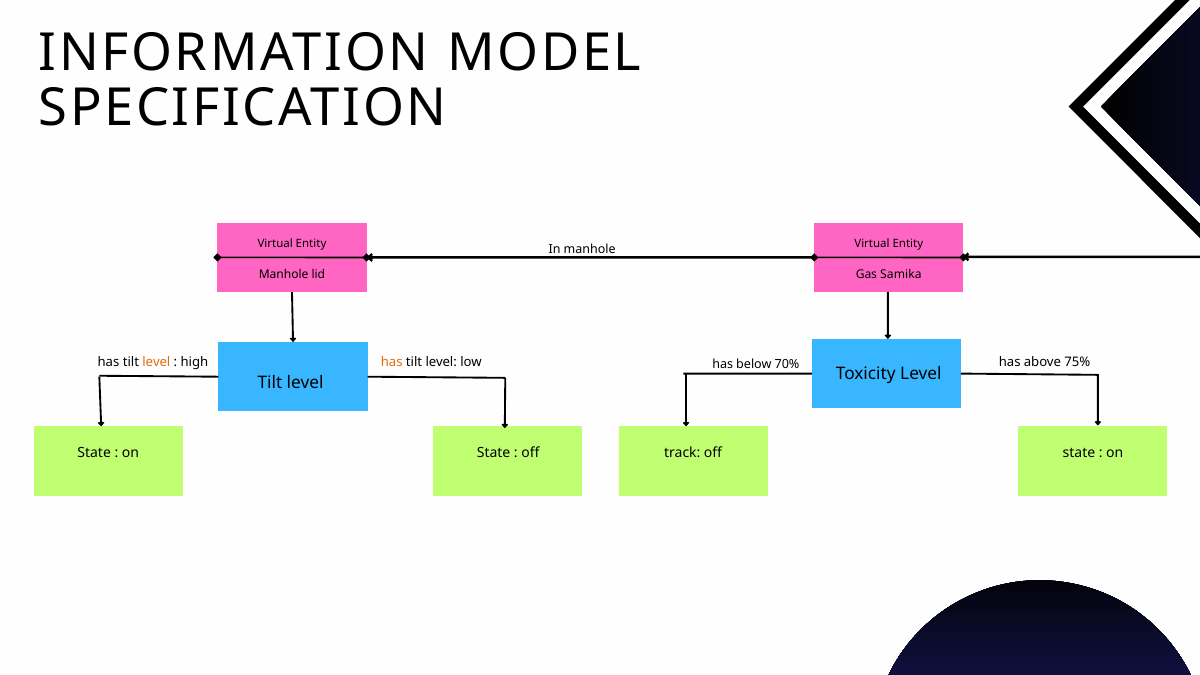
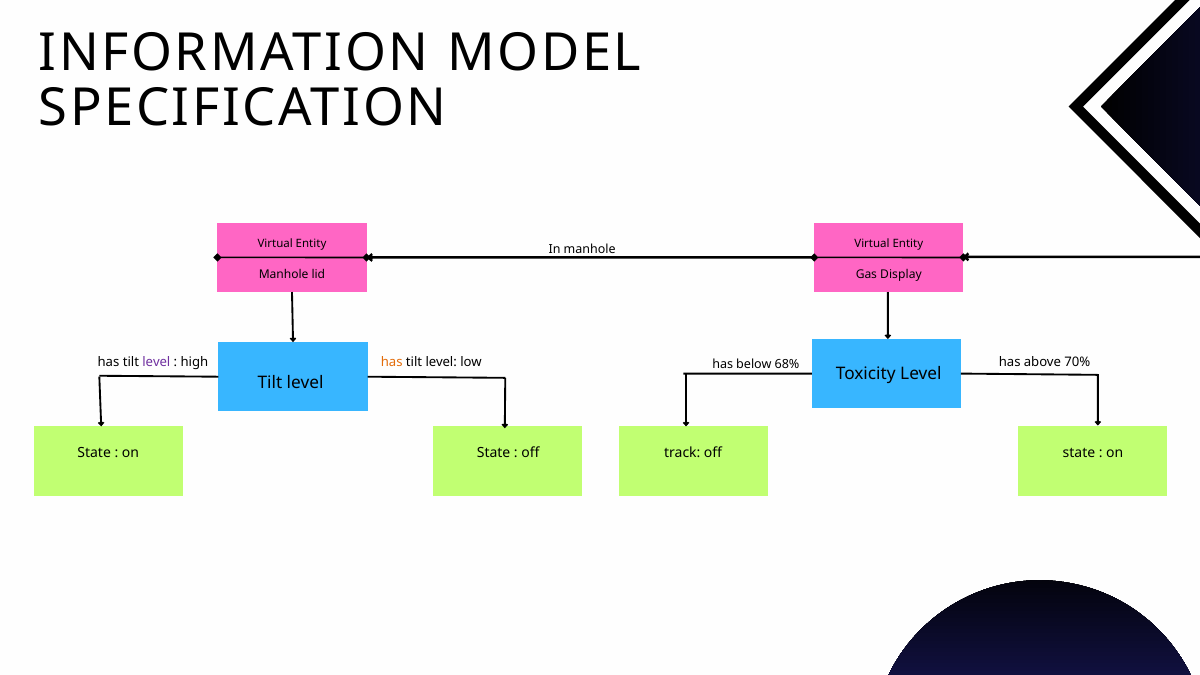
Samika: Samika -> Display
level at (156, 363) colour: orange -> purple
70%: 70% -> 68%
75%: 75% -> 70%
